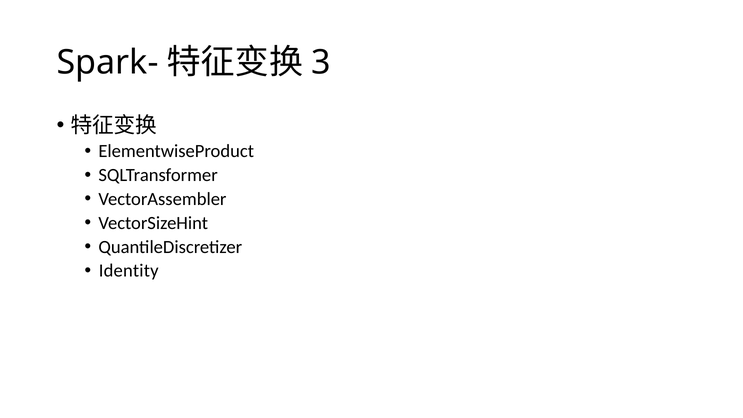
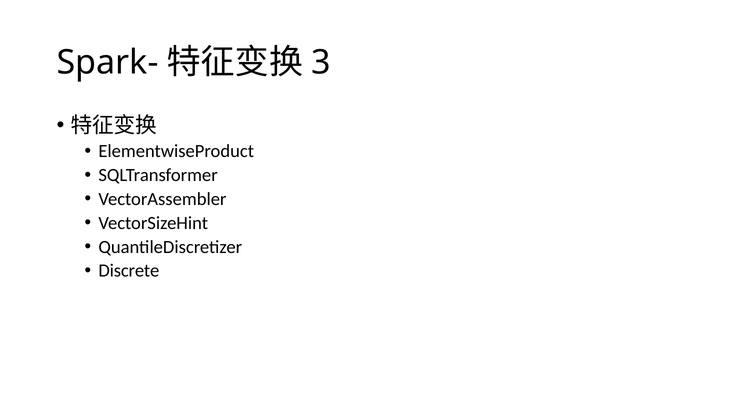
Identity: Identity -> Discrete
